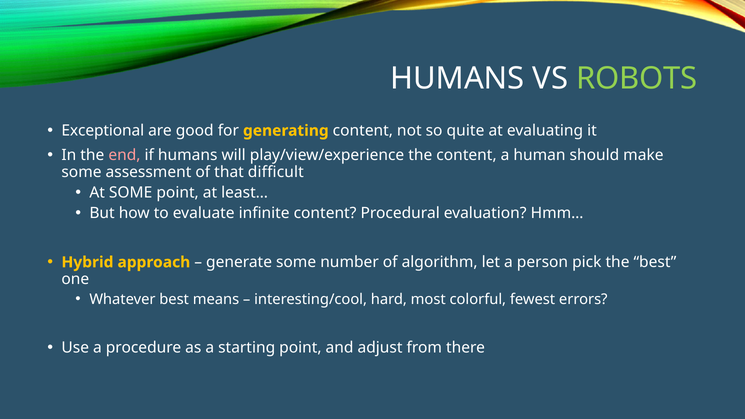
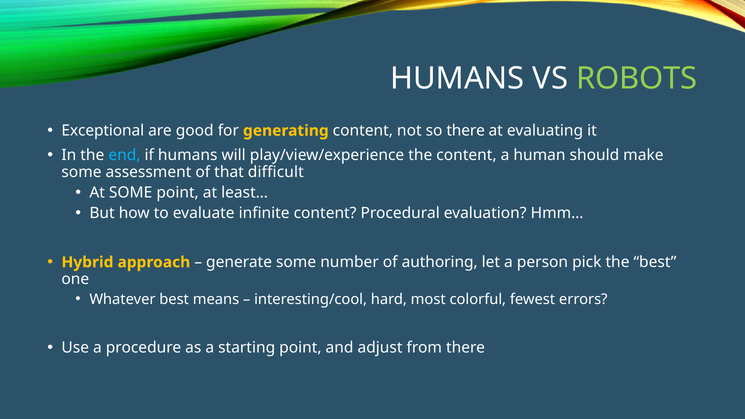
so quite: quite -> there
end colour: pink -> light blue
algorithm: algorithm -> authoring
